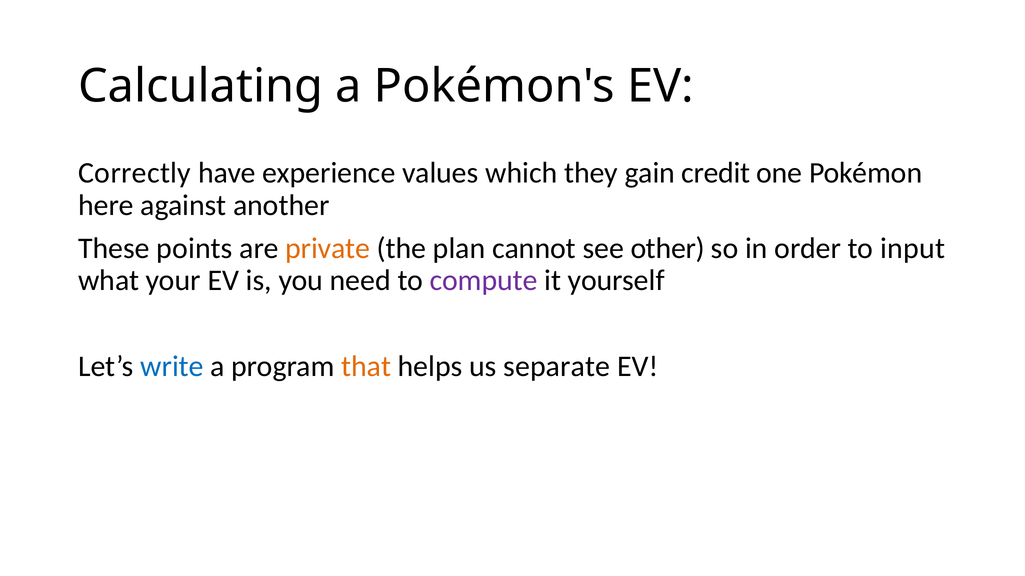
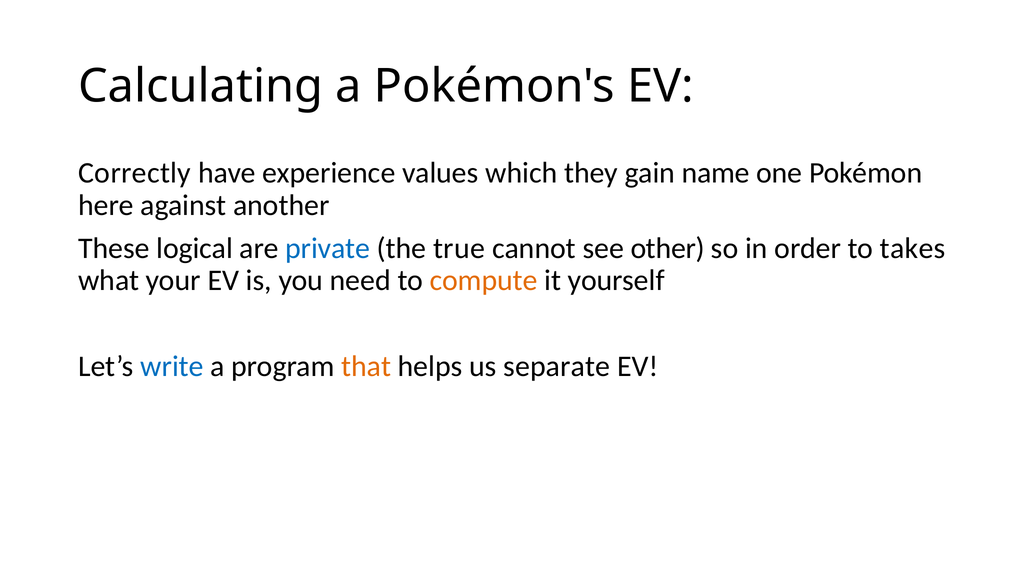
credit: credit -> name
points: points -> logical
private colour: orange -> blue
plan: plan -> true
input: input -> takes
compute colour: purple -> orange
